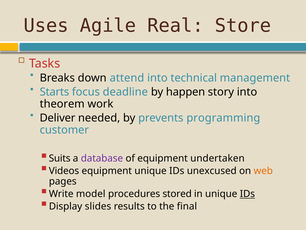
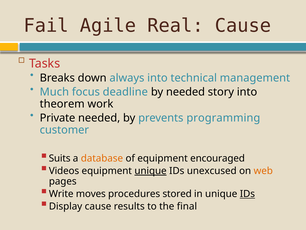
Uses: Uses -> Fail
Real Store: Store -> Cause
attend: attend -> always
Starts: Starts -> Much
by happen: happen -> needed
Deliver: Deliver -> Private
database colour: purple -> orange
undertaken: undertaken -> encouraged
unique at (151, 171) underline: none -> present
model: model -> moves
Display slides: slides -> cause
